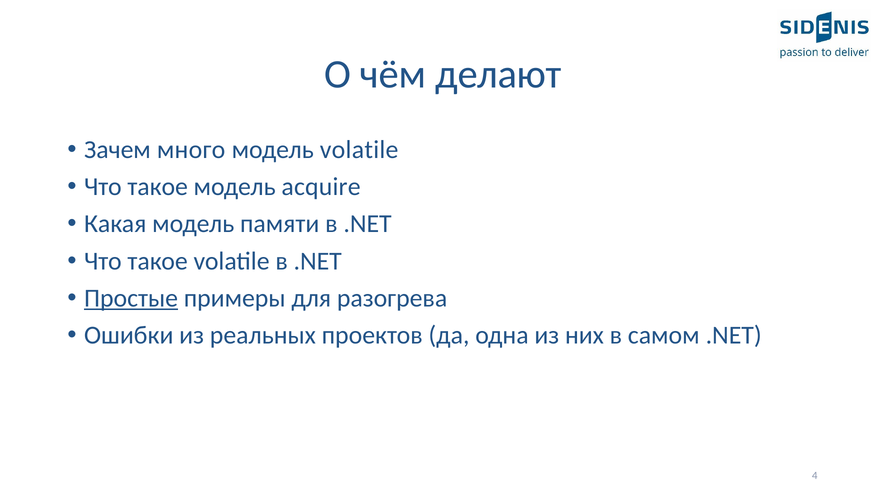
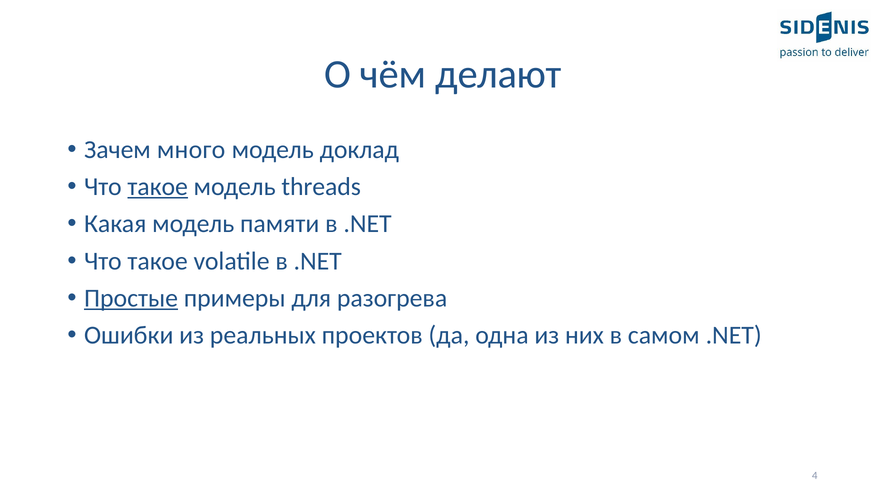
модель volatile: volatile -> доклад
такое at (158, 187) underline: none -> present
acquire: acquire -> threads
